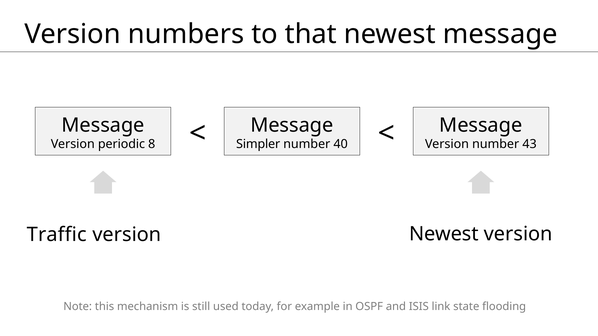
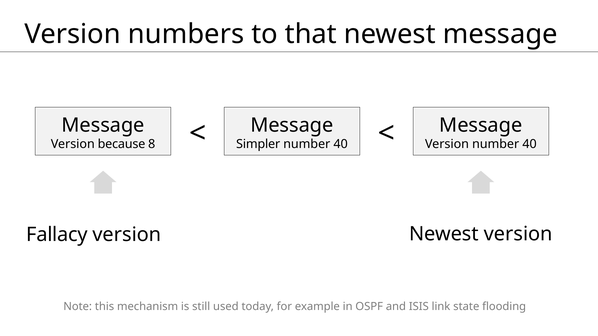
periodic: periodic -> because
Version number 43: 43 -> 40
Traffic: Traffic -> Fallacy
